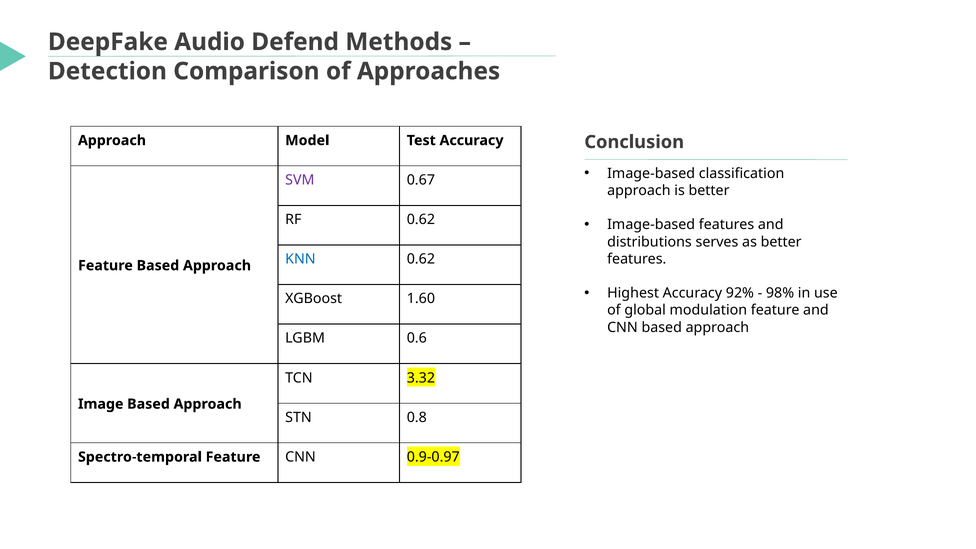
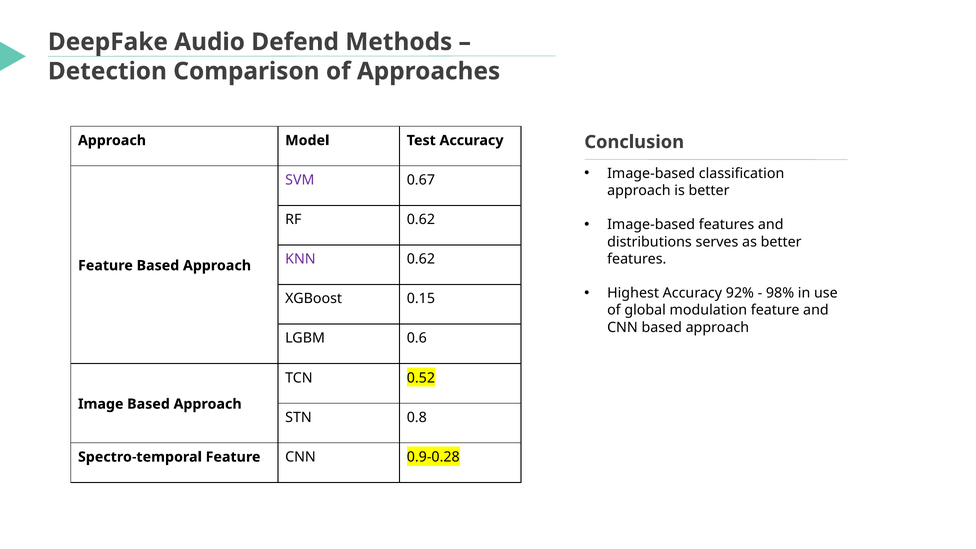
KNN colour: blue -> purple
1.60: 1.60 -> 0.15
3.32: 3.32 -> 0.52
0.9-0.97: 0.9-0.97 -> 0.9-0.28
